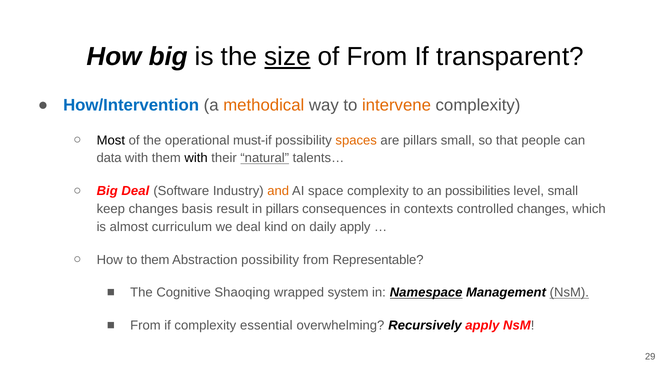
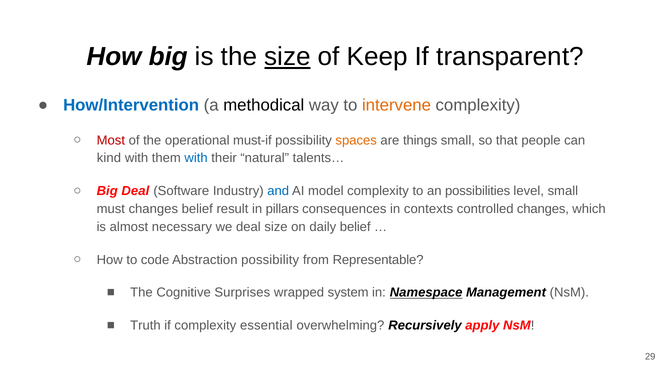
of From: From -> Keep
methodical colour: orange -> black
Most colour: black -> red
are pillars: pillars -> things
data: data -> kind
with at (196, 158) colour: black -> blue
natural underline: present -> none
and colour: orange -> blue
space: space -> model
keep: keep -> must
changes basis: basis -> belief
curriculum: curriculum -> necessary
deal kind: kind -> size
daily apply: apply -> belief
to them: them -> code
Shaoqing: Shaoqing -> Surprises
NsM at (569, 293) underline: present -> none
From at (145, 326): From -> Truth
